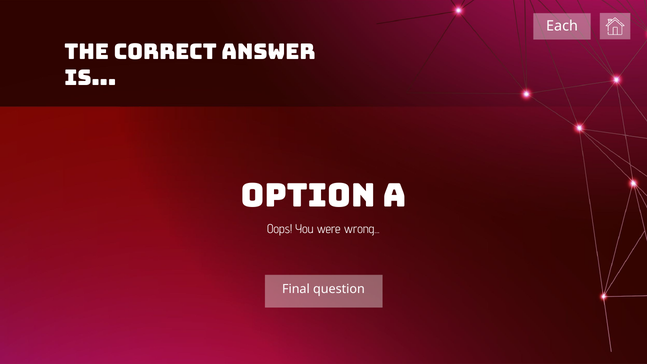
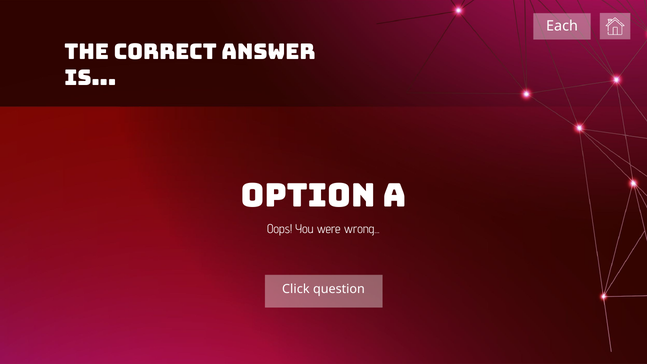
Final: Final -> Click
